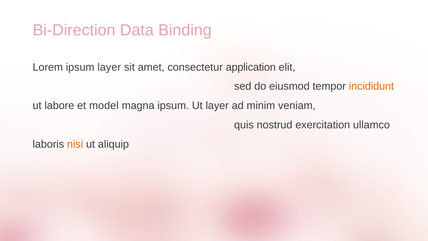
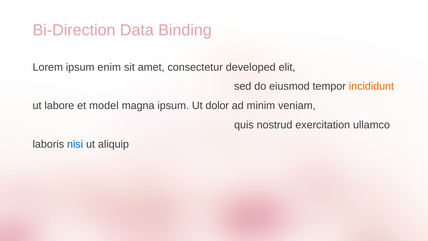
ipsum layer: layer -> enim
application: application -> developed
Ut layer: layer -> dolor
nisi colour: orange -> blue
